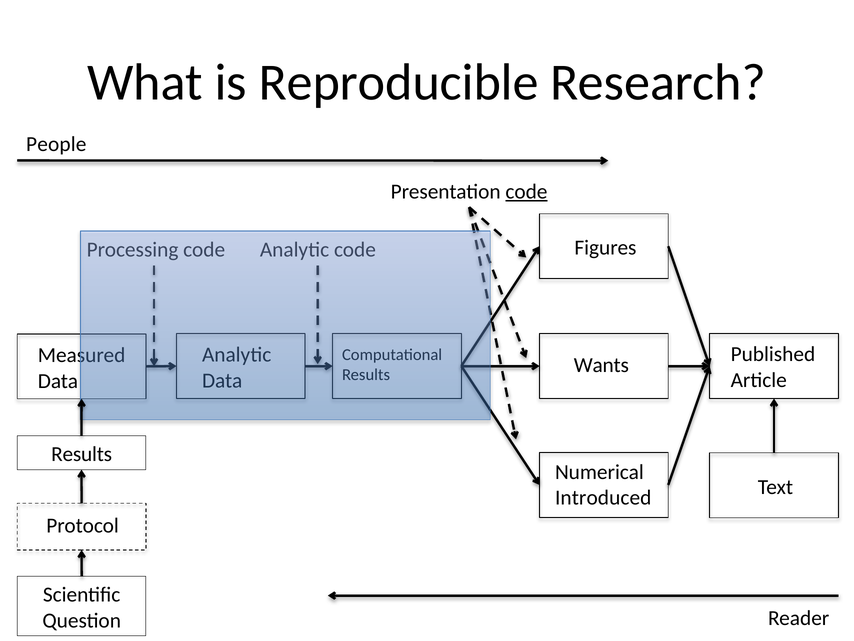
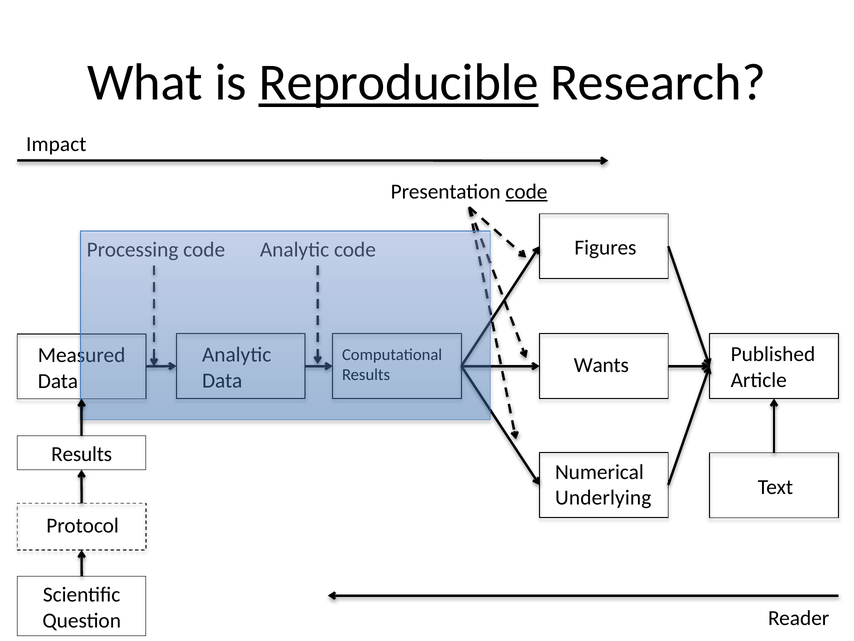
Reproducible underline: none -> present
People: People -> Impact
Introduced: Introduced -> Underlying
